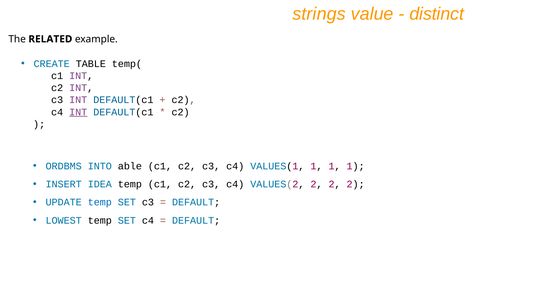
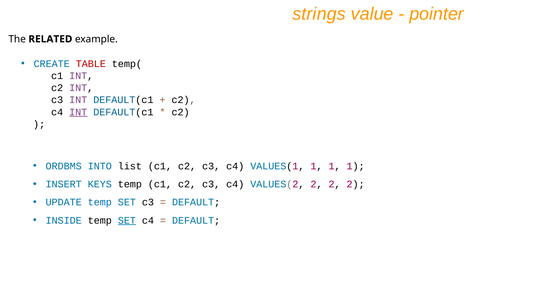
distinct: distinct -> pointer
TABLE colour: black -> red
able: able -> list
IDEA: IDEA -> KEYS
LOWEST: LOWEST -> INSIDE
SET at (127, 220) underline: none -> present
